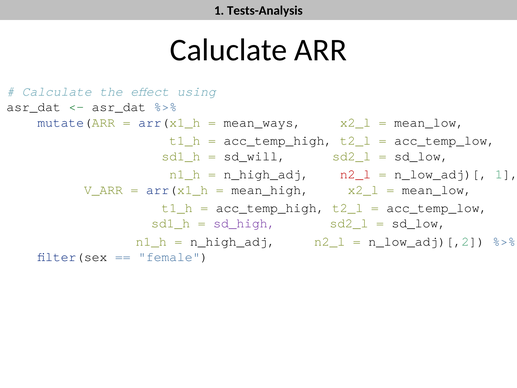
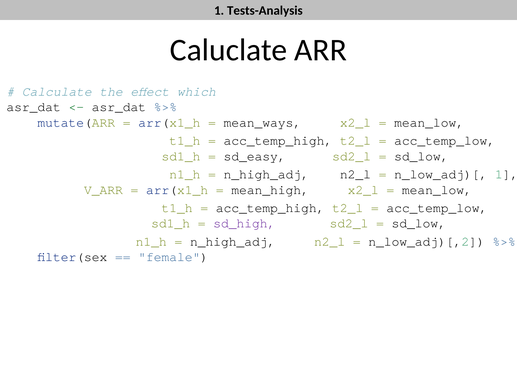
using: using -> which
sd_will: sd_will -> sd_easy
n2_l at (355, 174) colour: red -> black
